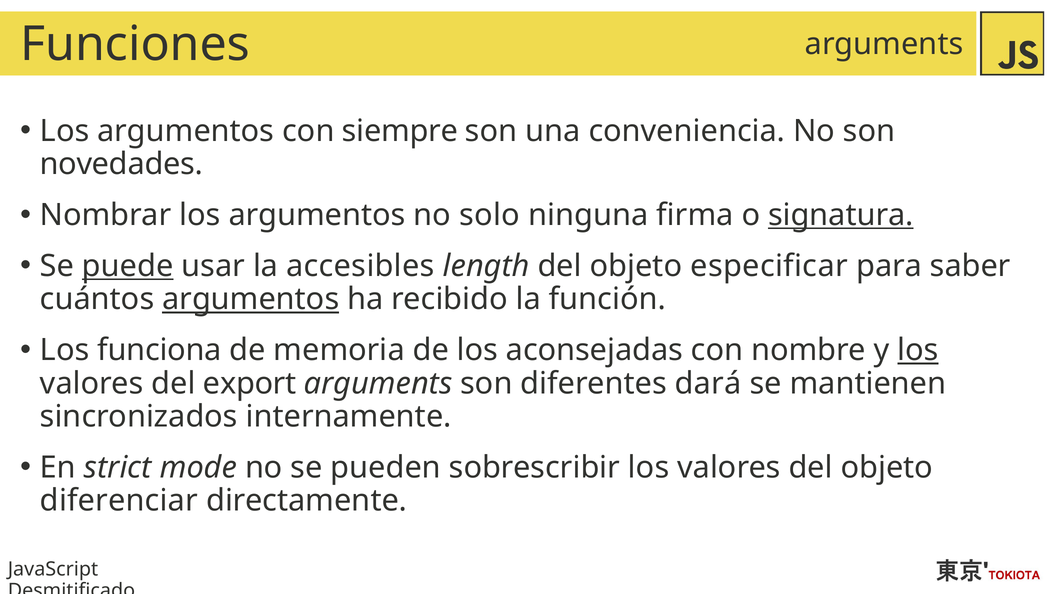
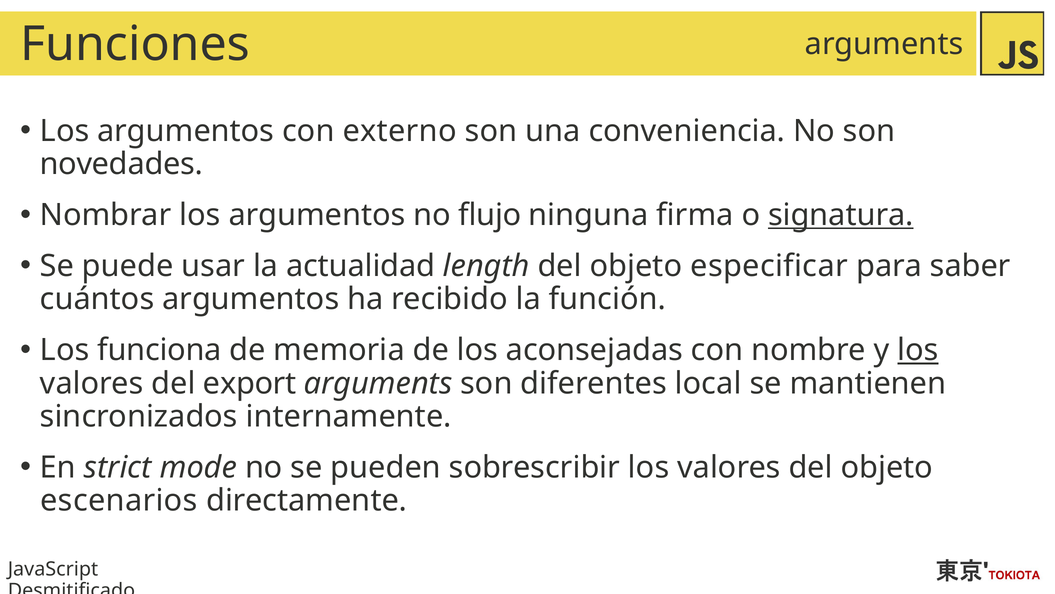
siempre: siempre -> externo
solo: solo -> flujo
puede underline: present -> none
accesibles: accesibles -> actualidad
argumentos at (251, 299) underline: present -> none
dará: dará -> local
diferenciar: diferenciar -> escenarios
